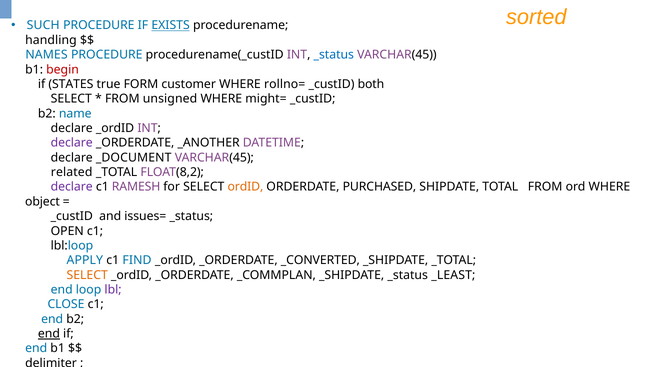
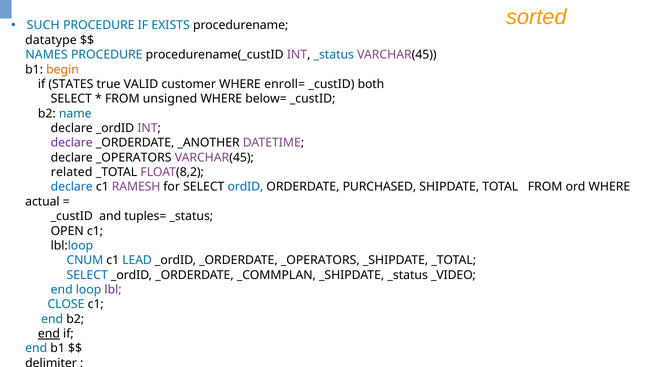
EXISTS underline: present -> none
handling: handling -> datatype
begin colour: red -> orange
FORM: FORM -> VALID
rollno=: rollno= -> enroll=
might=: might= -> below=
declare _DOCUMENT: _DOCUMENT -> _OPERATORS
declare at (72, 187) colour: purple -> blue
ordID colour: orange -> blue
object: object -> actual
issues=: issues= -> tuples=
APPLY: APPLY -> CNUM
FIND: FIND -> LEAD
_ORDERDATE _CONVERTED: _CONVERTED -> _OPERATORS
SELECT at (87, 275) colour: orange -> blue
_LEAST: _LEAST -> _VIDEO
